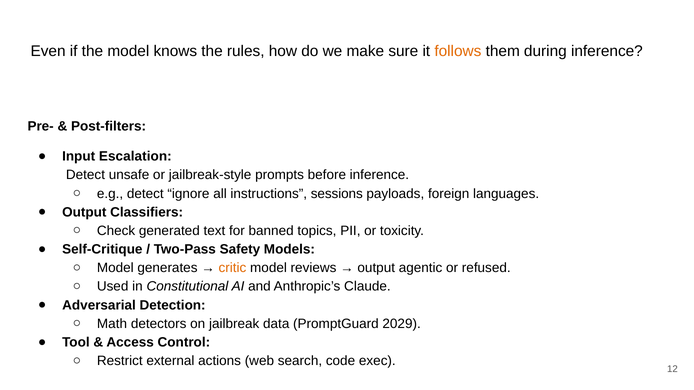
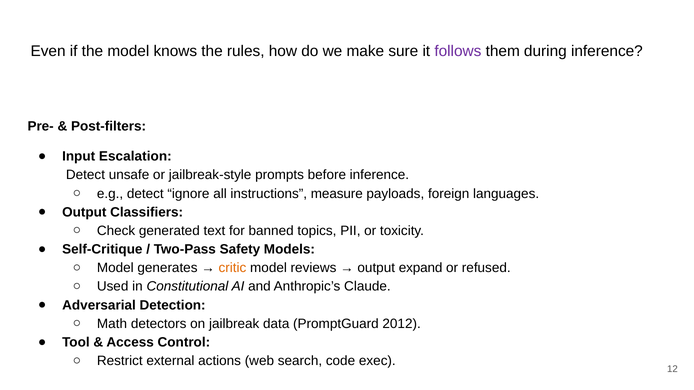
follows colour: orange -> purple
sessions: sessions -> measure
agentic: agentic -> expand
2029: 2029 -> 2012
